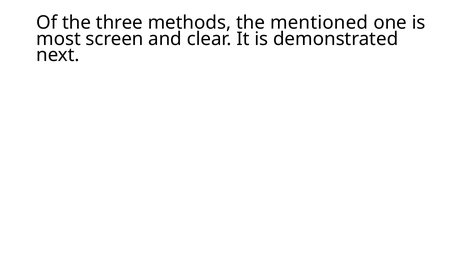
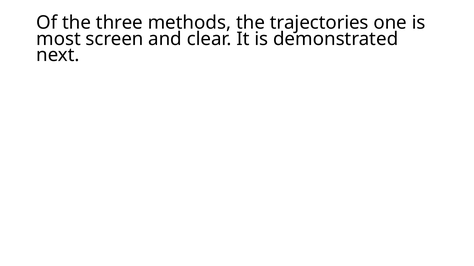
mentioned: mentioned -> trajectories
